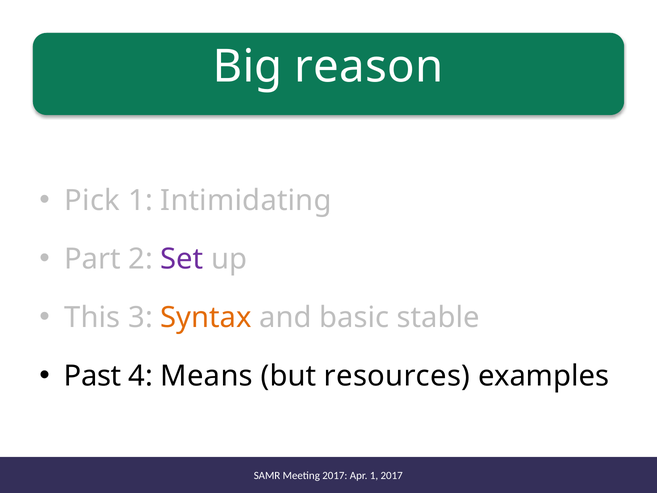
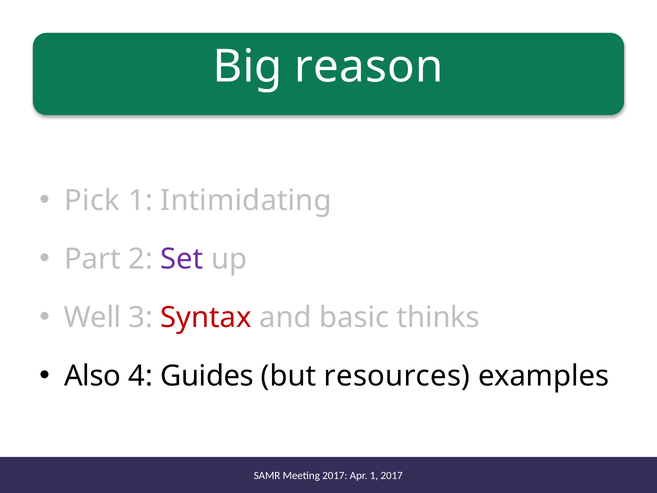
This: This -> Well
Syntax colour: orange -> red
stable: stable -> thinks
Past: Past -> Also
Means: Means -> Guides
